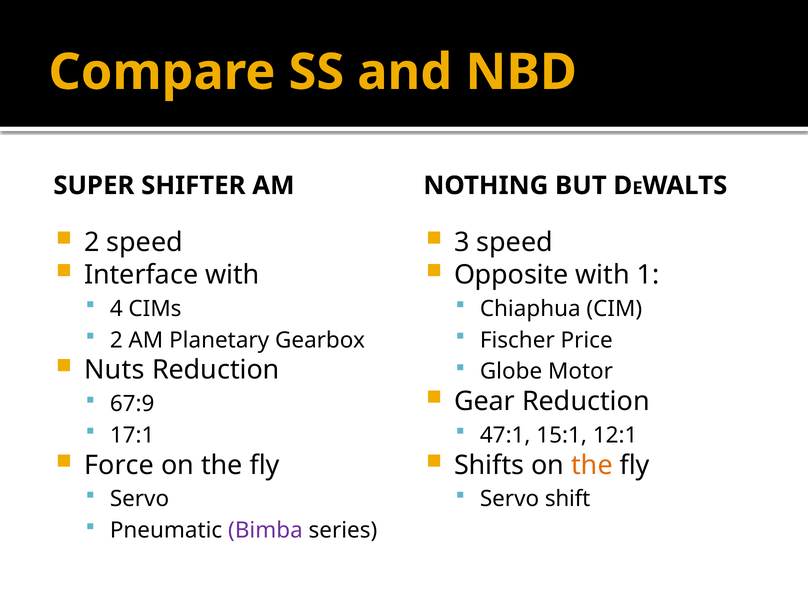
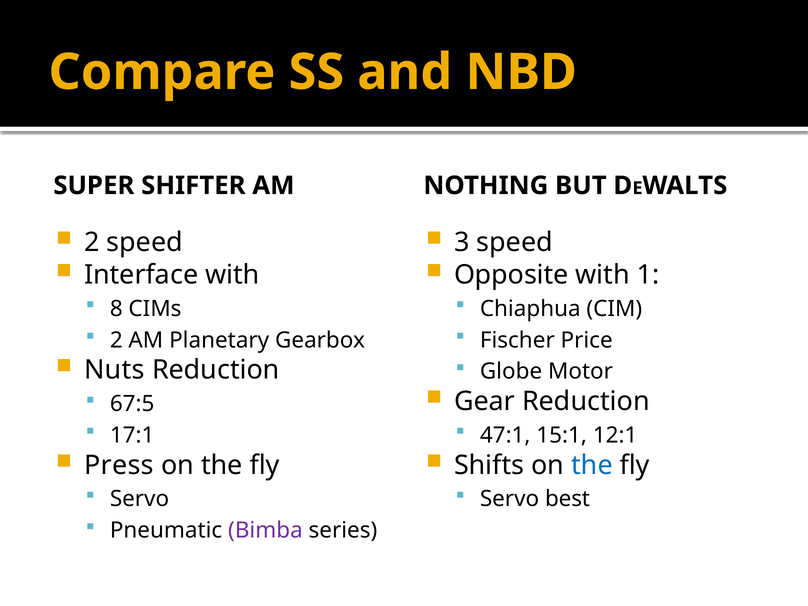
4: 4 -> 8
67:9: 67:9 -> 67:5
Force: Force -> Press
the at (592, 465) colour: orange -> blue
shift: shift -> best
